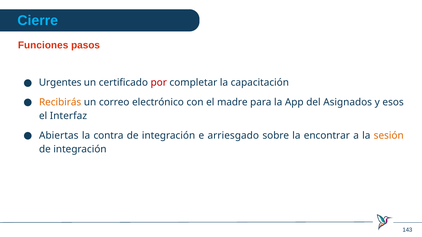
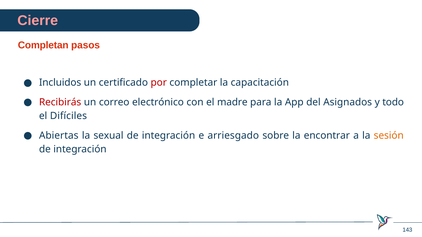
Cierre colour: light blue -> pink
Funciones: Funciones -> Completan
Urgentes: Urgentes -> Incluidos
Recibirás colour: orange -> red
esos: esos -> todo
Interfaz: Interfaz -> Difíciles
contra: contra -> sexual
